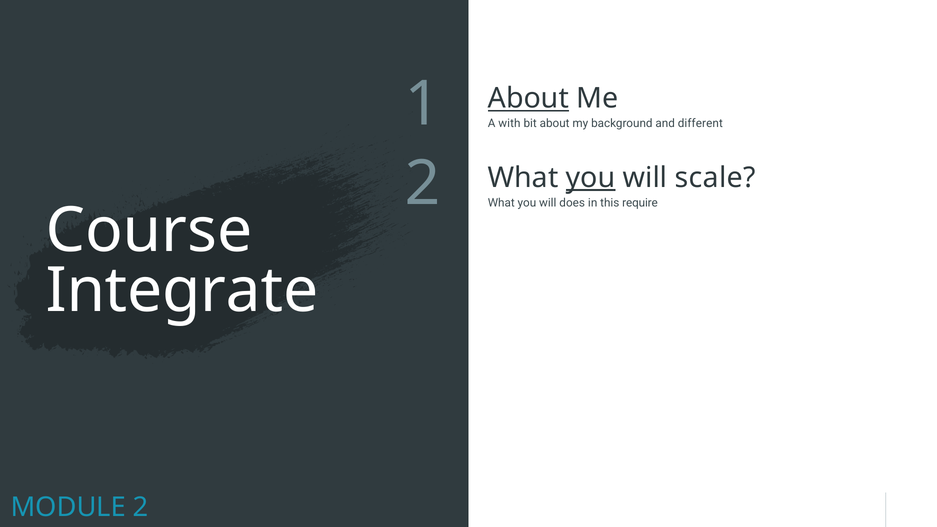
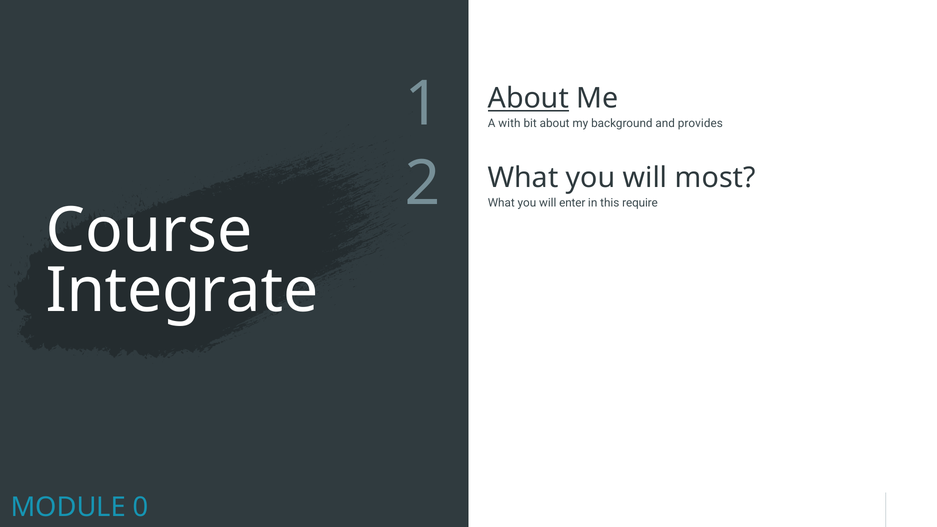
different: different -> provides
you at (591, 178) underline: present -> none
scale: scale -> most
does: does -> enter
MODULE 2: 2 -> 0
